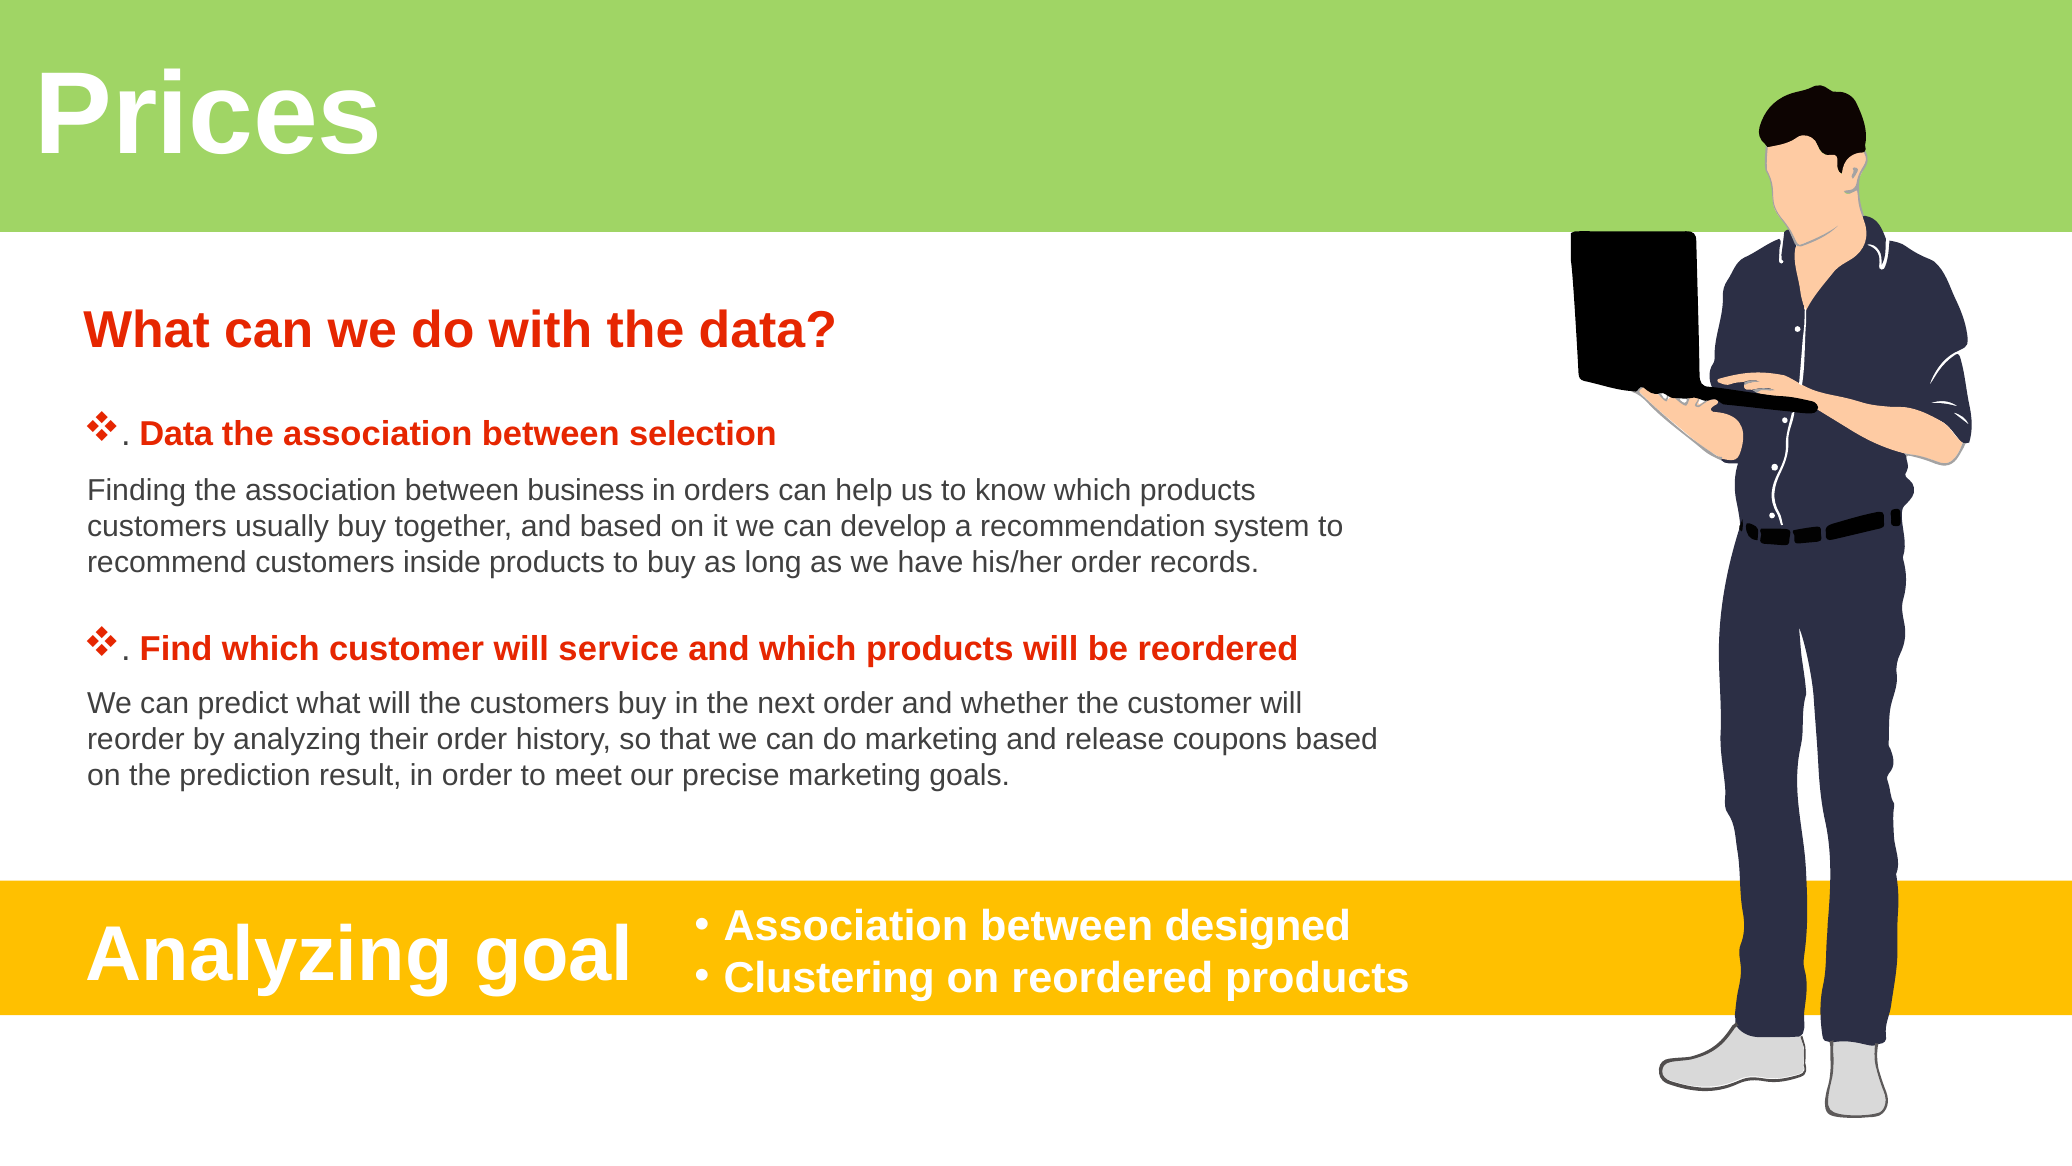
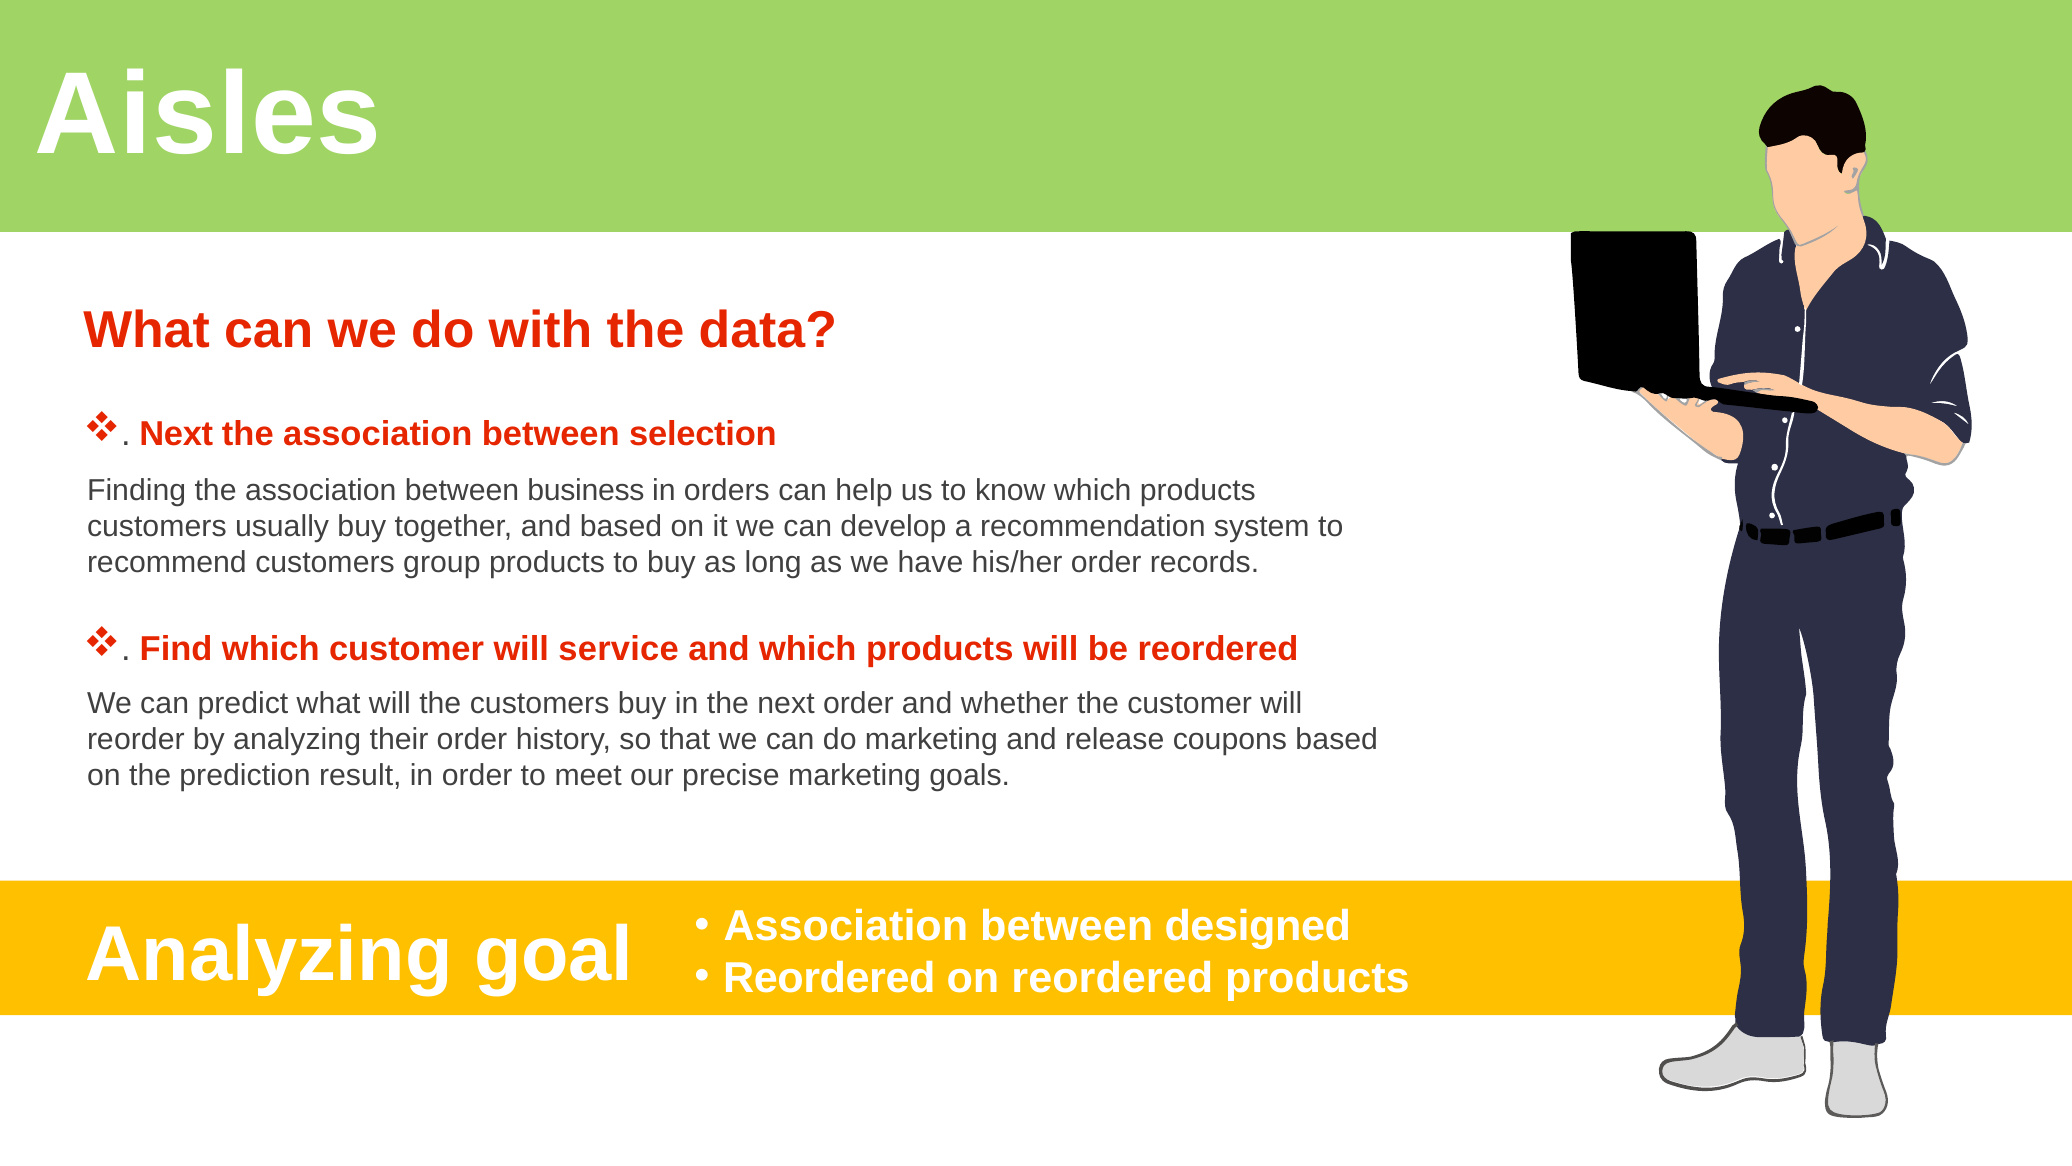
Prices: Prices -> Aisles
Data at (176, 433): Data -> Next
inside: inside -> group
Clustering at (829, 978): Clustering -> Reordered
